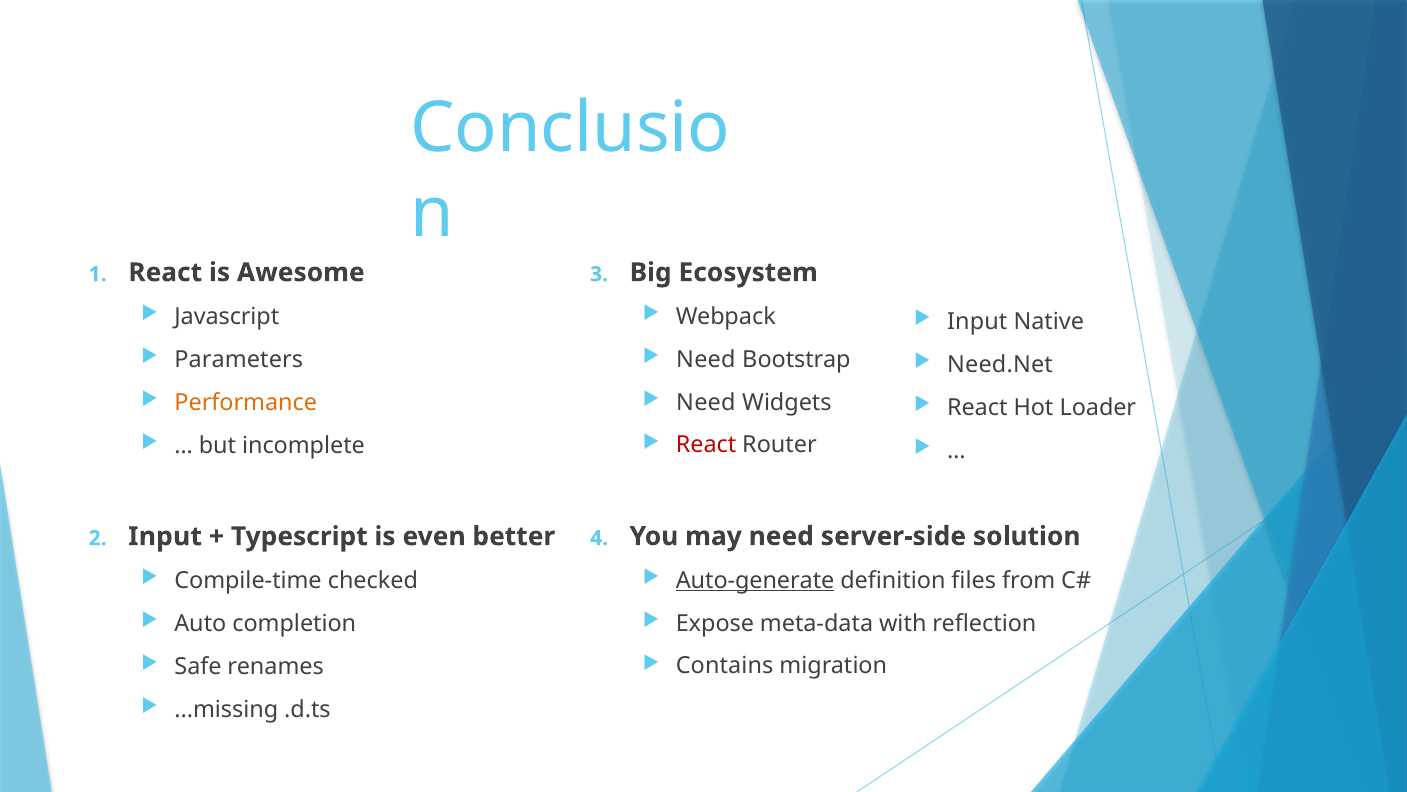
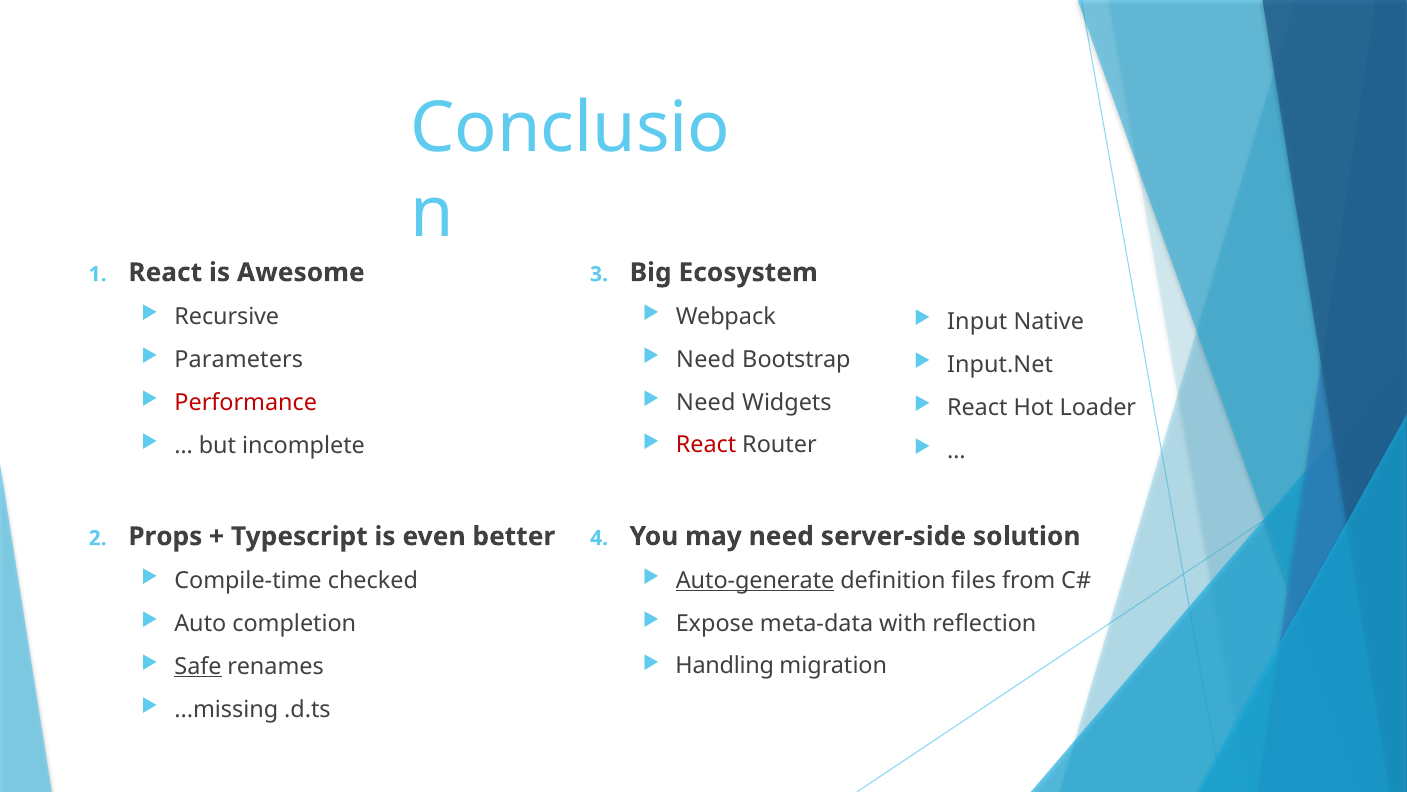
Javascript: Javascript -> Recursive
Need.Net: Need.Net -> Input.Net
Performance colour: orange -> red
Input at (165, 536): Input -> Props
Contains: Contains -> Handling
Safe underline: none -> present
